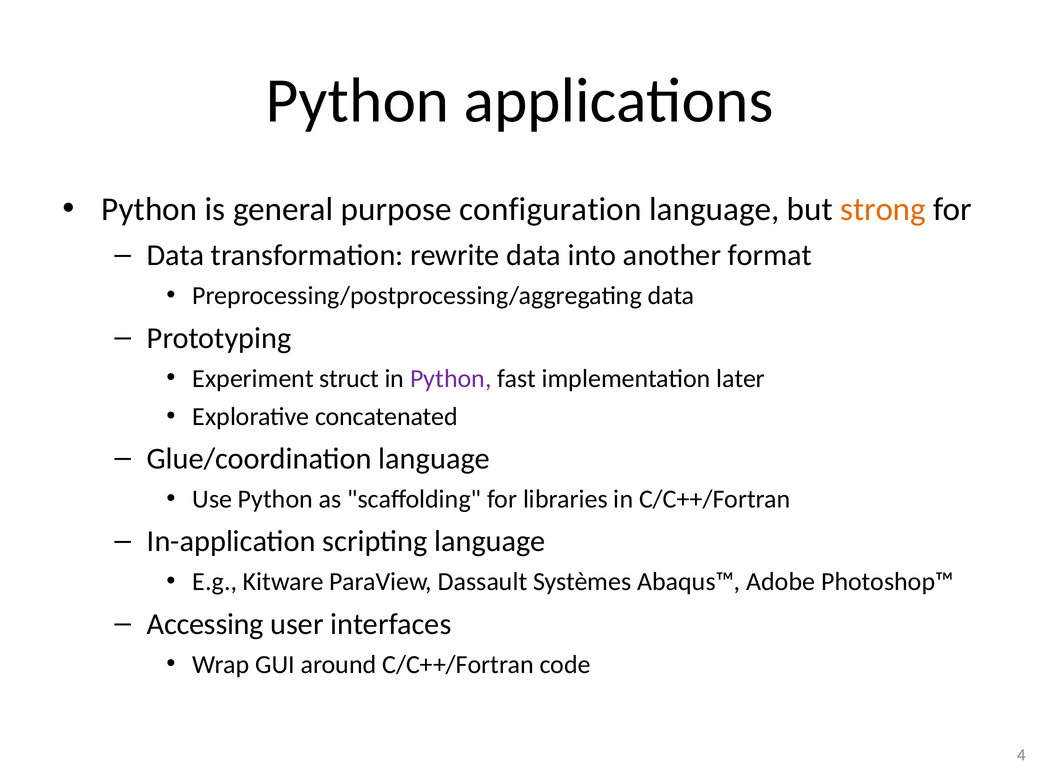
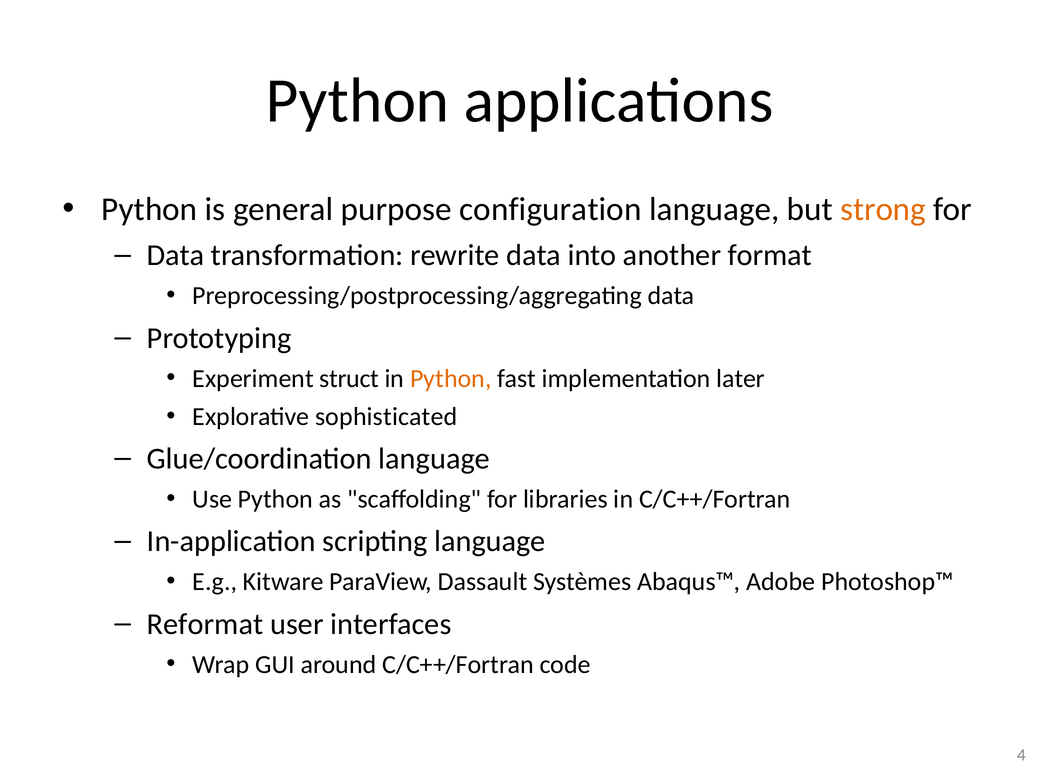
Python at (451, 379) colour: purple -> orange
concatenated: concatenated -> sophisticated
Accessing: Accessing -> Reformat
